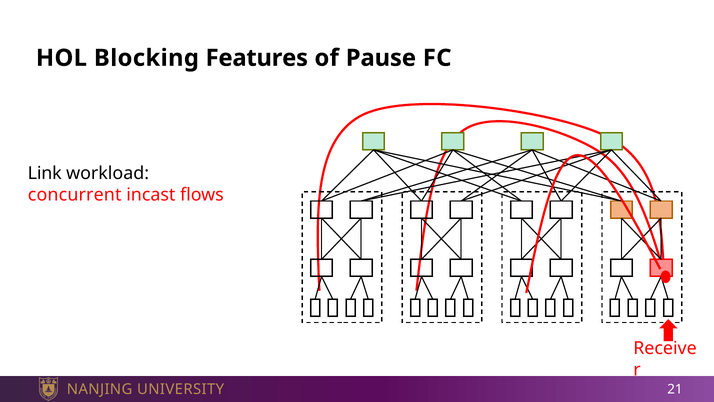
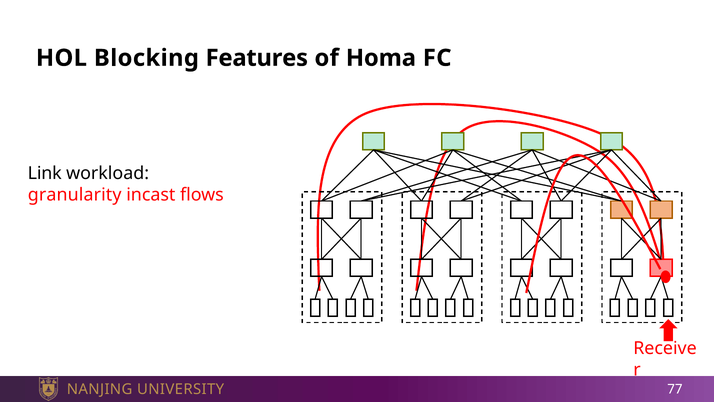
Pause: Pause -> Homa
concurrent: concurrent -> granularity
21: 21 -> 77
